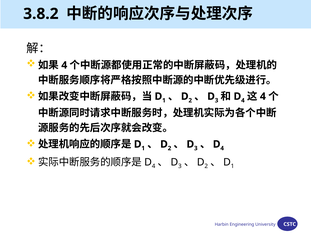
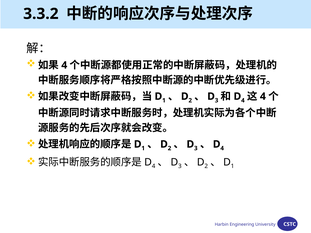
3.8.2: 3.8.2 -> 3.3.2
